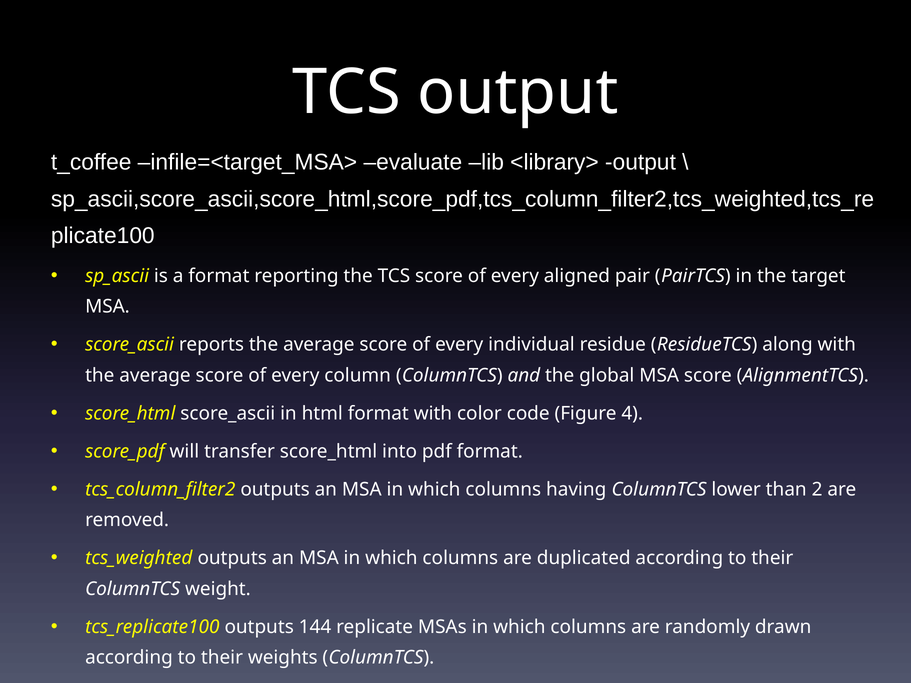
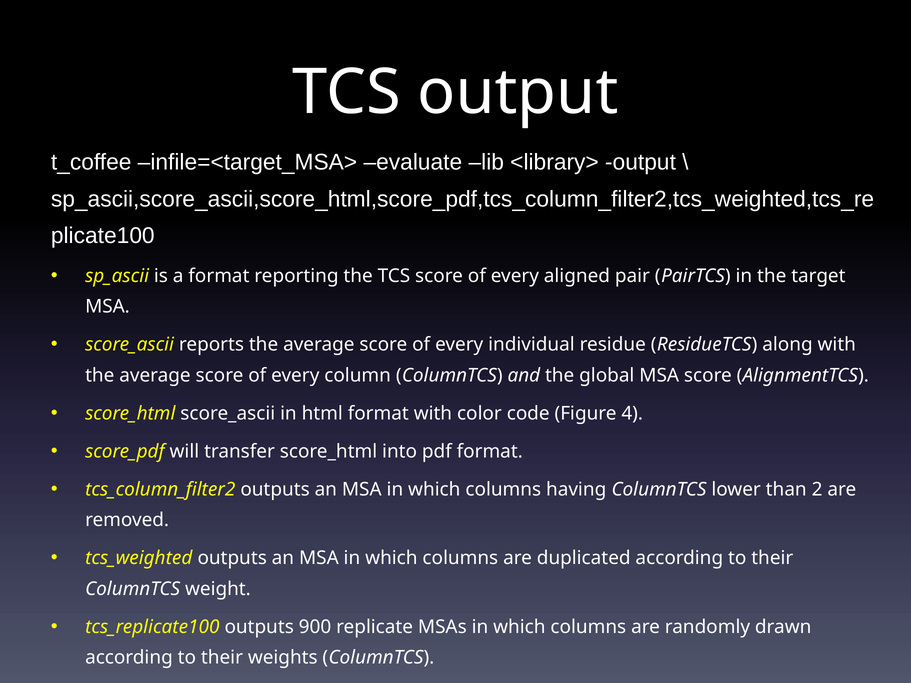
144: 144 -> 900
